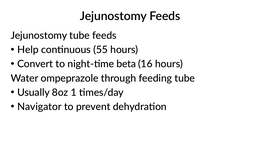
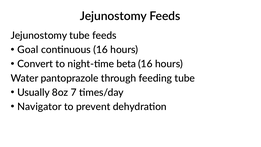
Help: Help -> Goal
continuous 55: 55 -> 16
ompeprazole: ompeprazole -> pantoprazole
1: 1 -> 7
